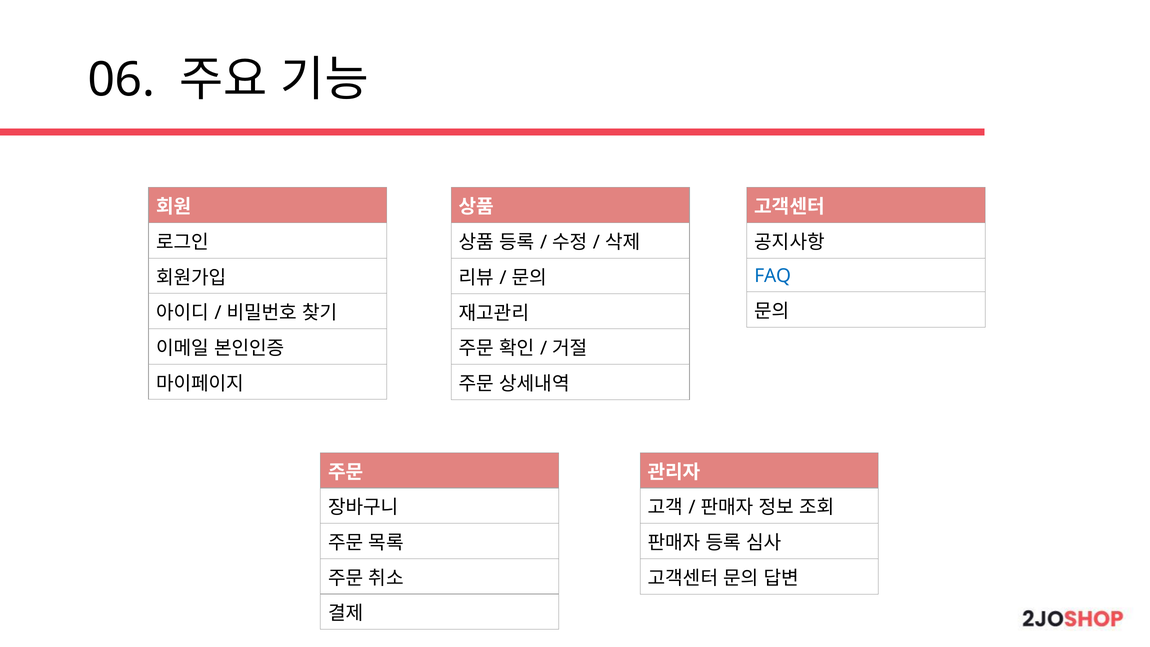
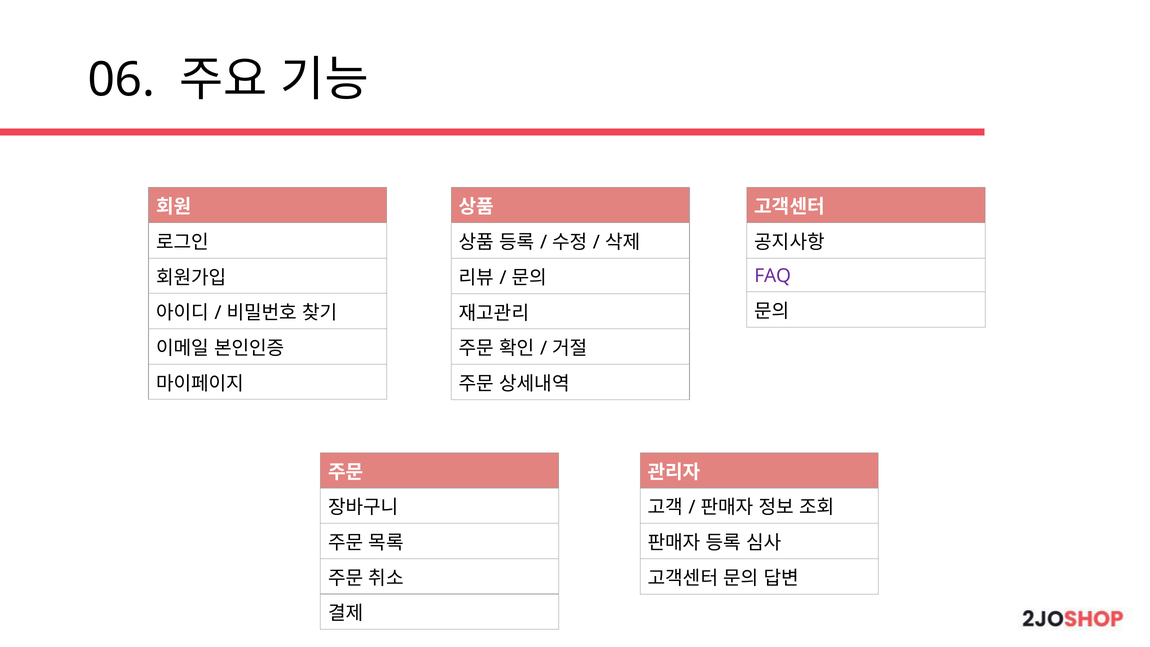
FAQ colour: blue -> purple
